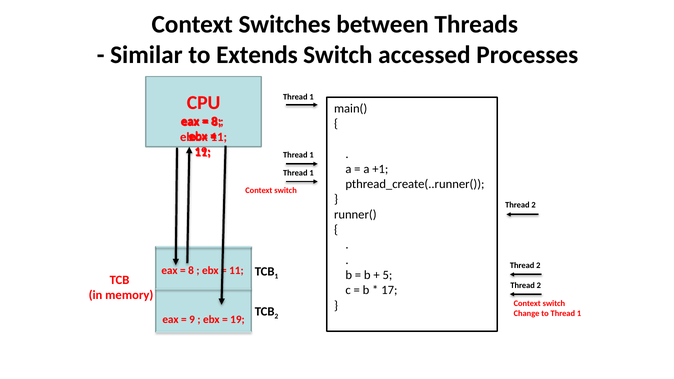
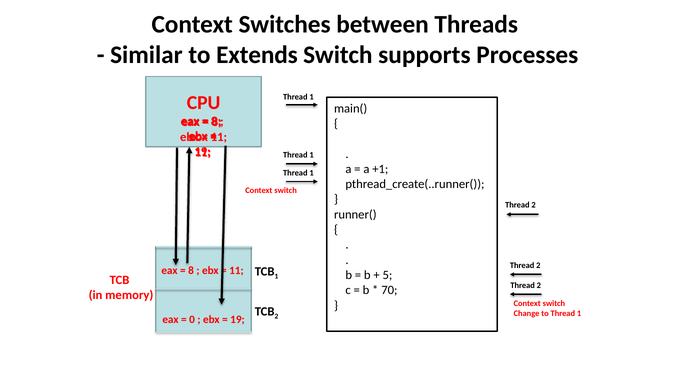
accessed: accessed -> supports
17: 17 -> 70
9: 9 -> 0
